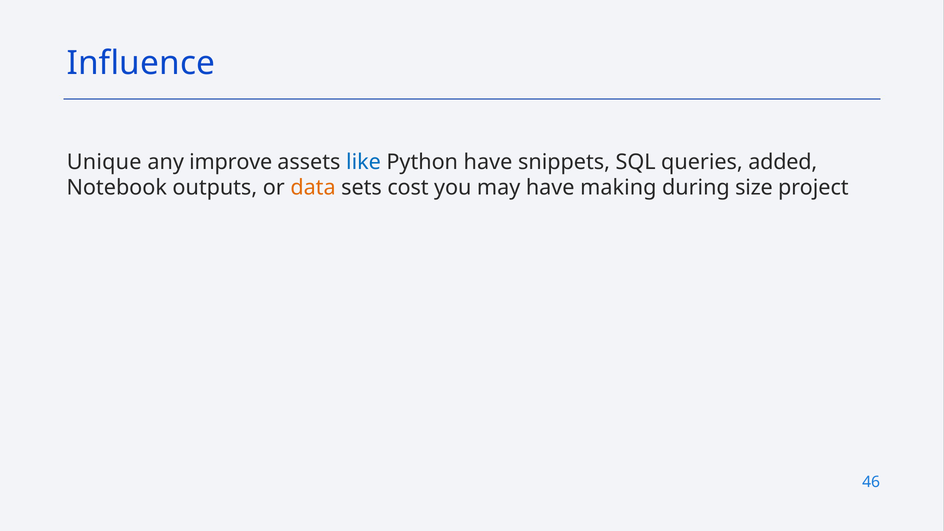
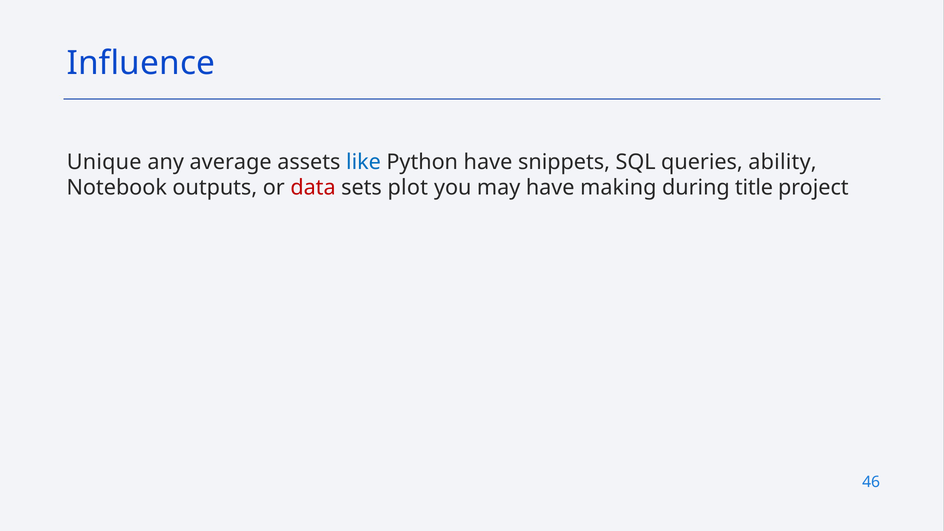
improve: improve -> average
added: added -> ability
data colour: orange -> red
cost: cost -> plot
size: size -> title
